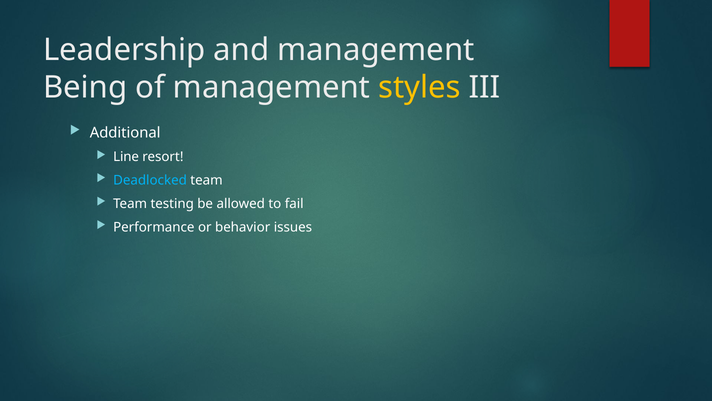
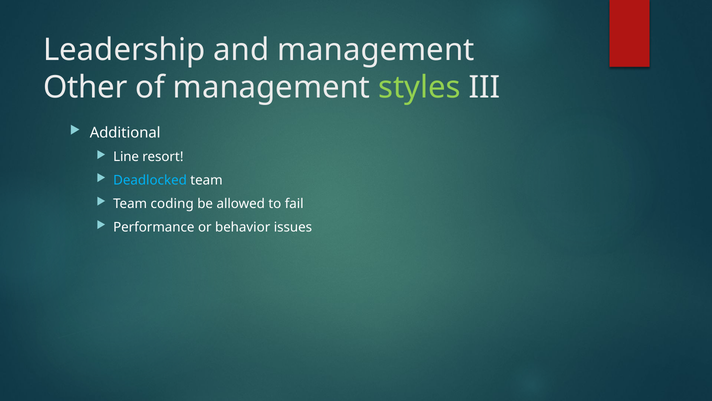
Being: Being -> Other
styles colour: yellow -> light green
testing: testing -> coding
